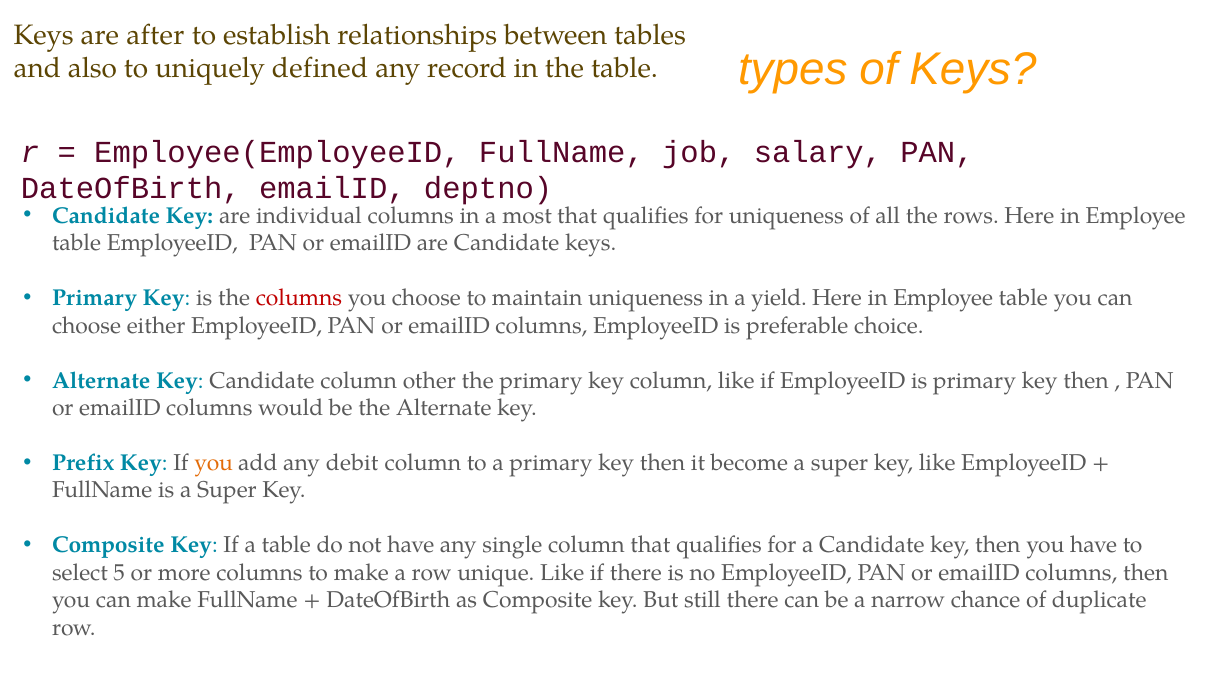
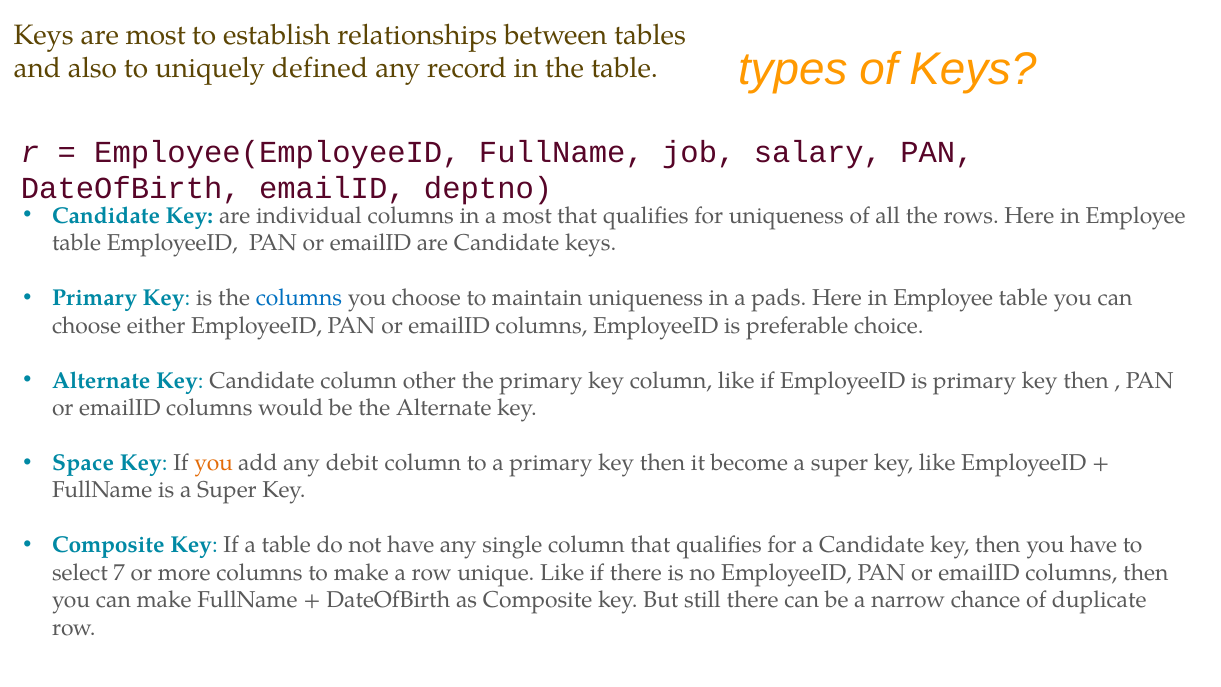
are after: after -> most
columns at (299, 298) colour: red -> blue
yield: yield -> pads
Prefix: Prefix -> Space
5: 5 -> 7
